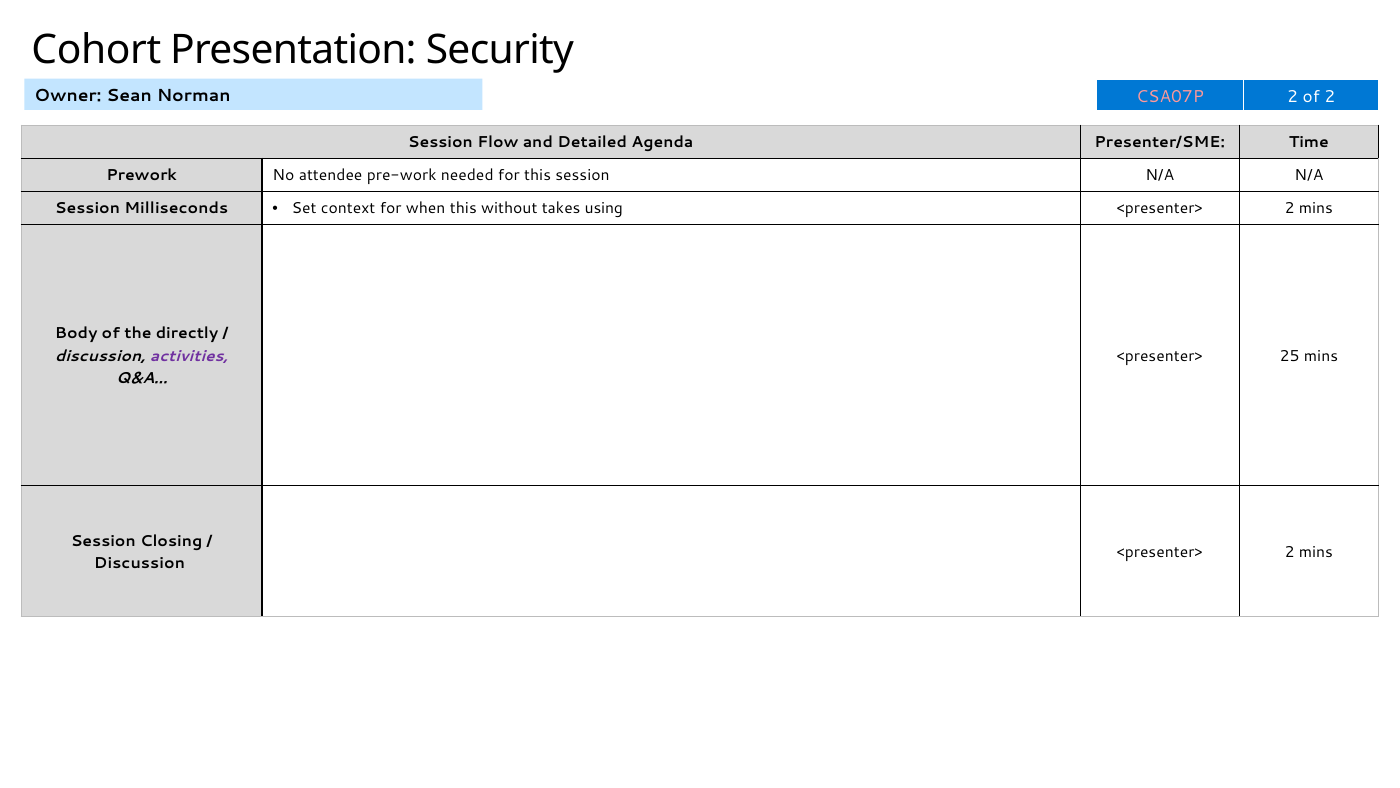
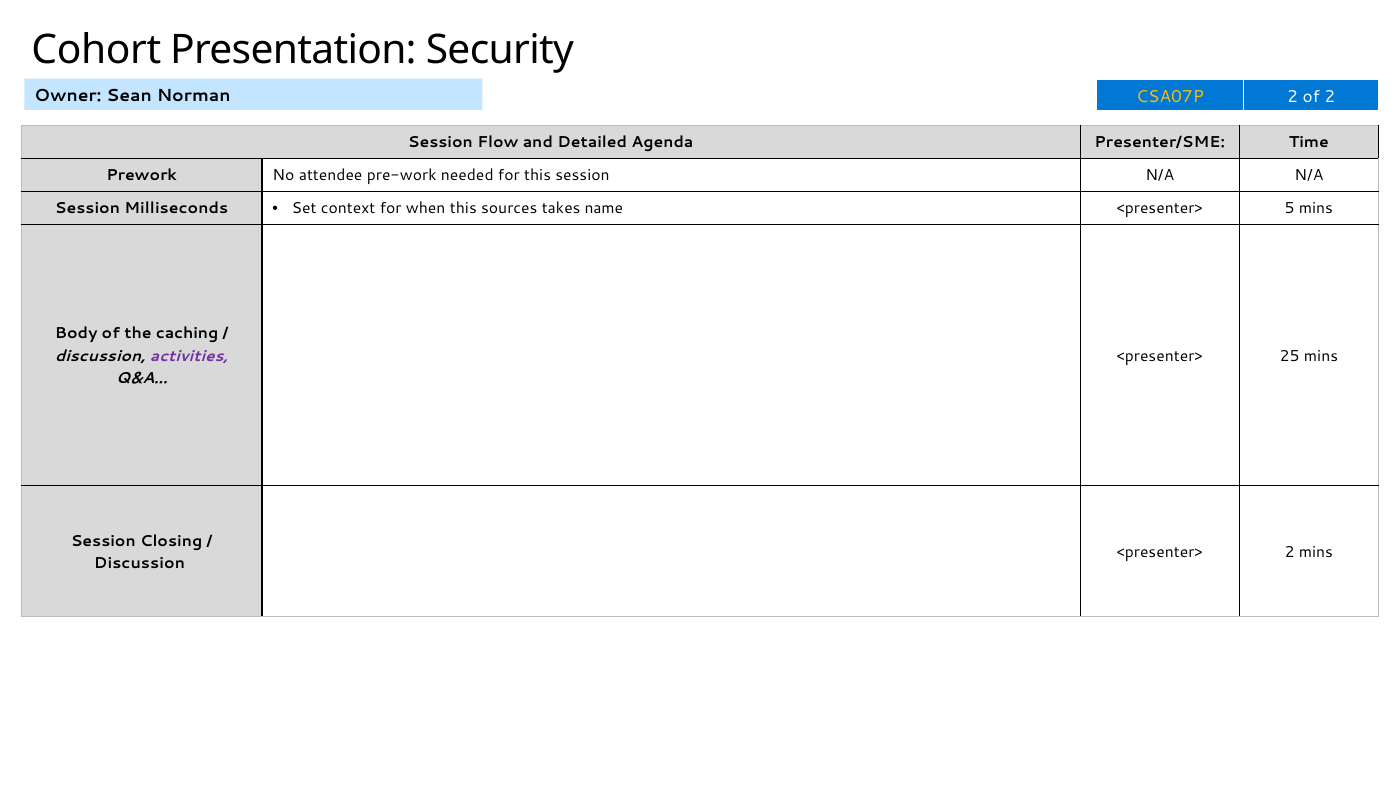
CSA07P colour: pink -> yellow
without: without -> sources
using: using -> name
2 at (1290, 209): 2 -> 5
directly: directly -> caching
